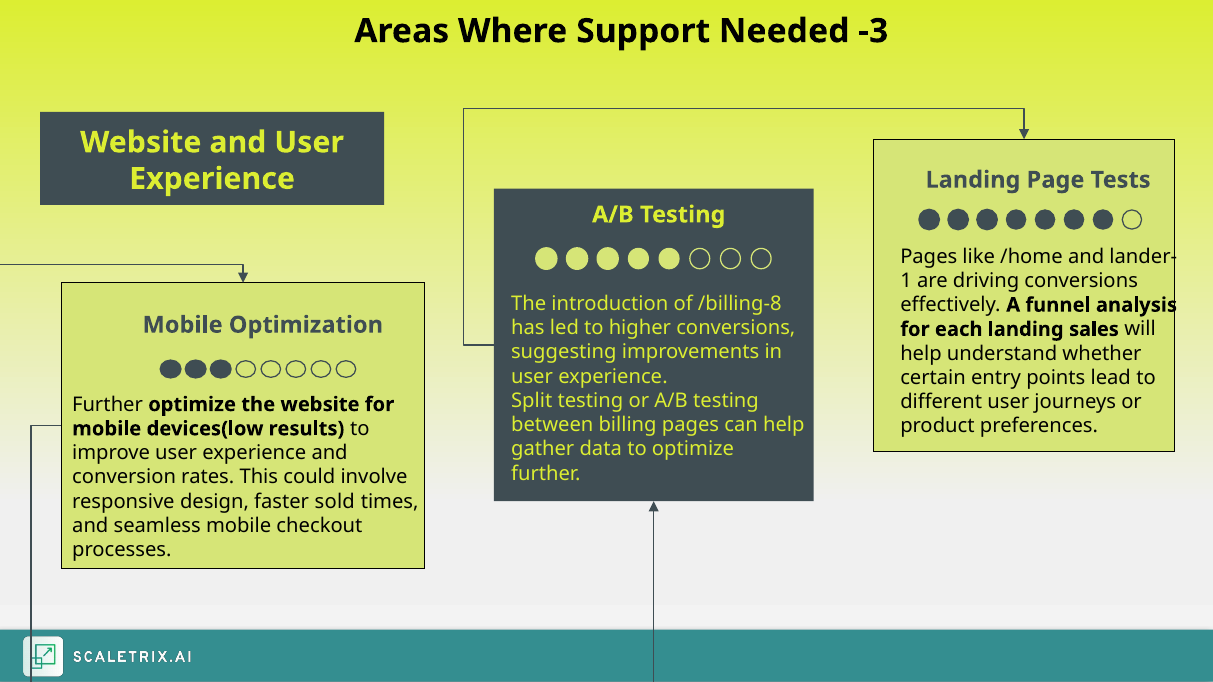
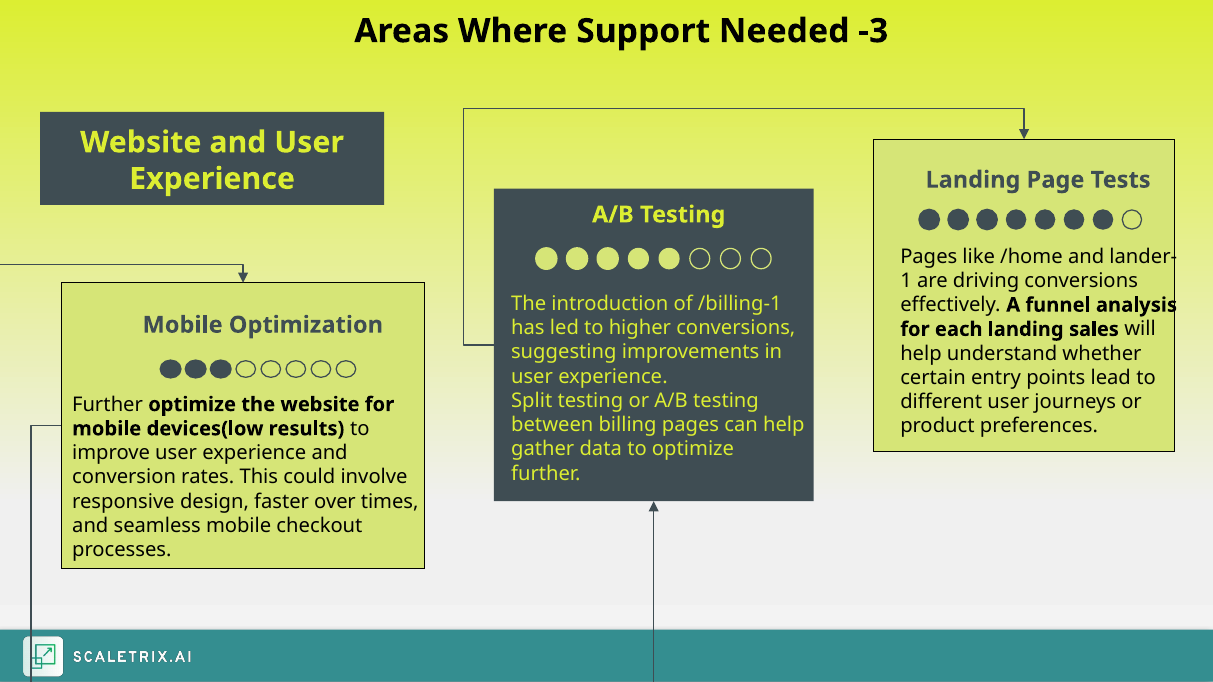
/billing-8: /billing-8 -> /billing-1
sold: sold -> over
